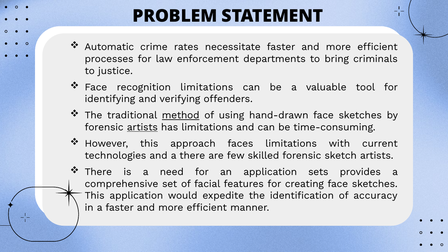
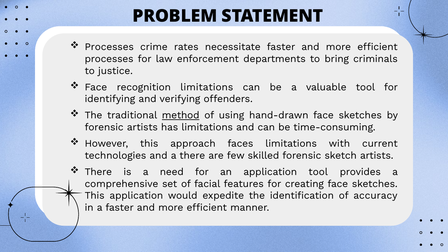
Automatic at (109, 47): Automatic -> Processes
artists at (142, 127) underline: present -> none
application sets: sets -> tool
